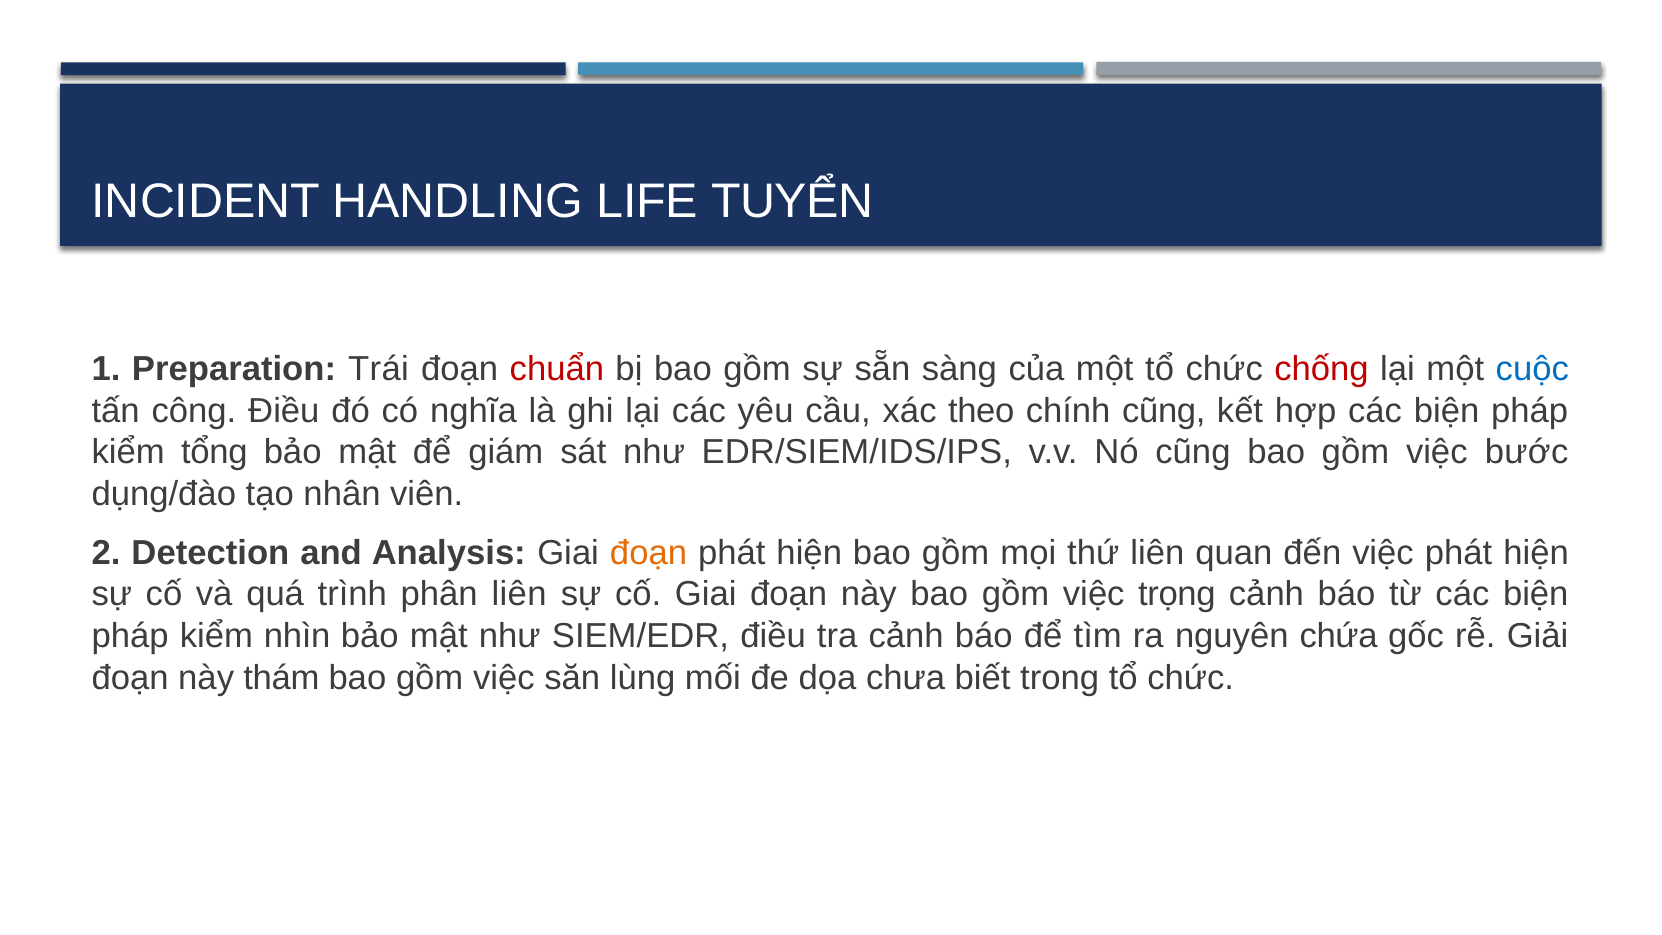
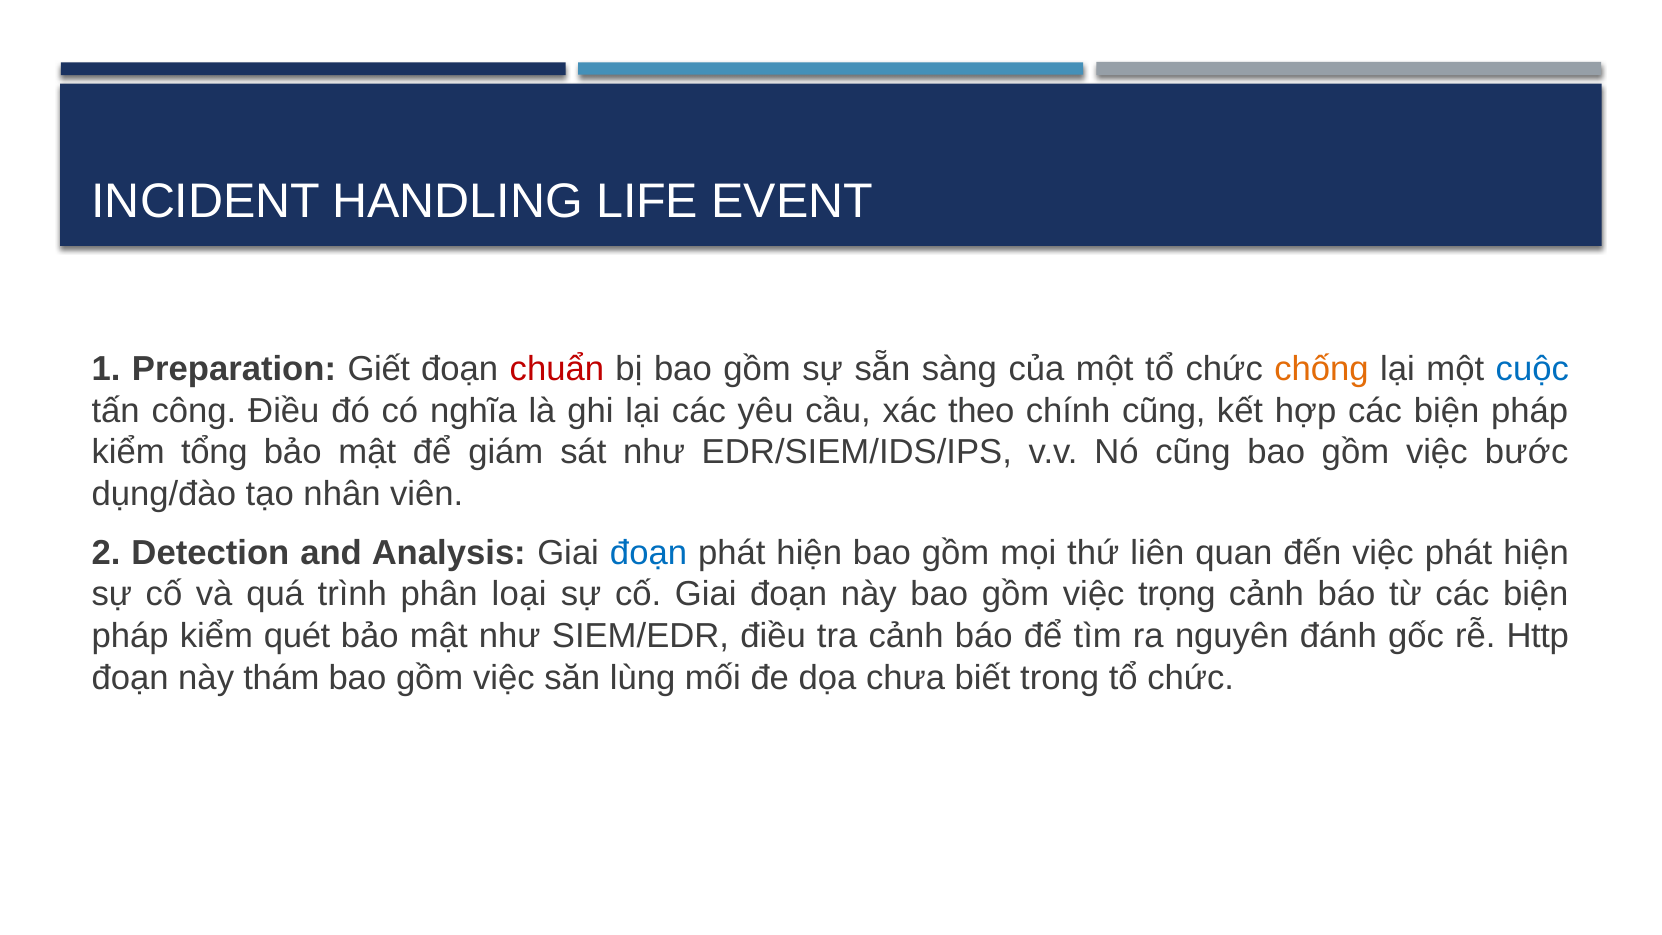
TUYỂN: TUYỂN -> EVENT
Trái: Trái -> Giết
chống colour: red -> orange
đoạn at (649, 553) colour: orange -> blue
phân liên: liên -> loại
nhìn: nhìn -> quét
chứa: chứa -> đánh
Giải: Giải -> Http
